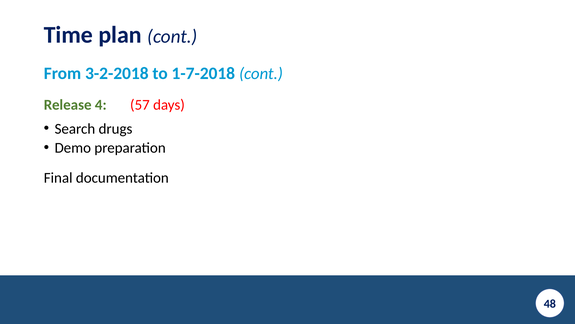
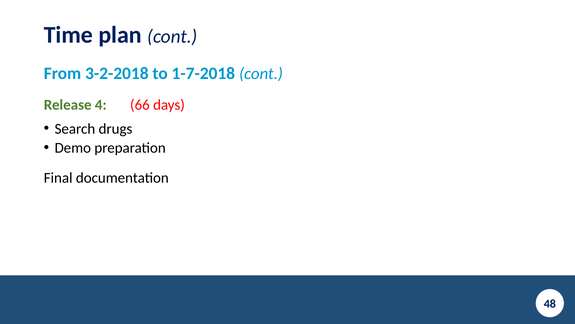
57: 57 -> 66
